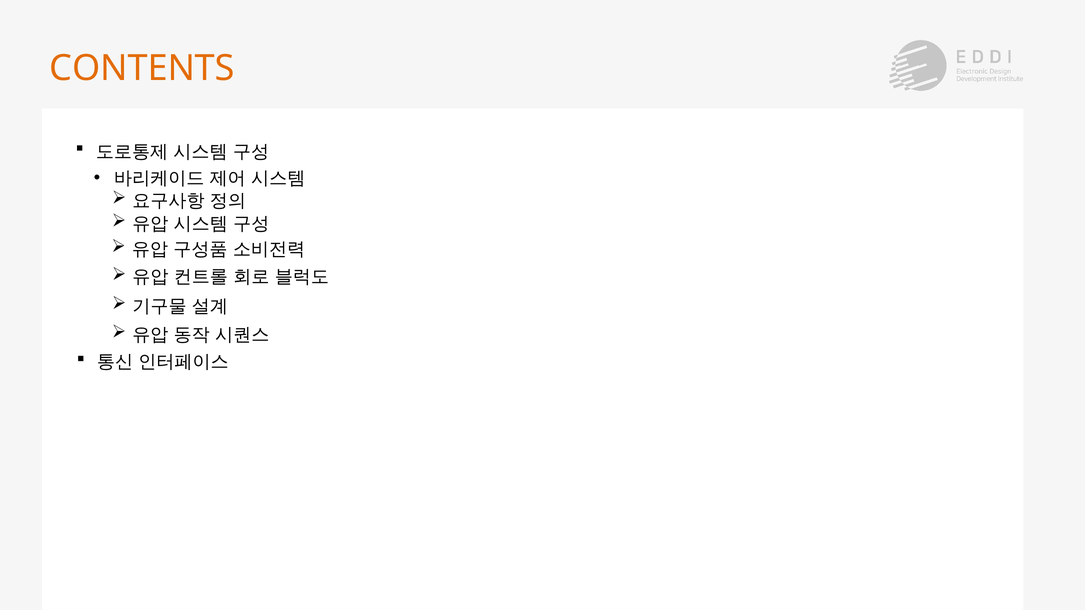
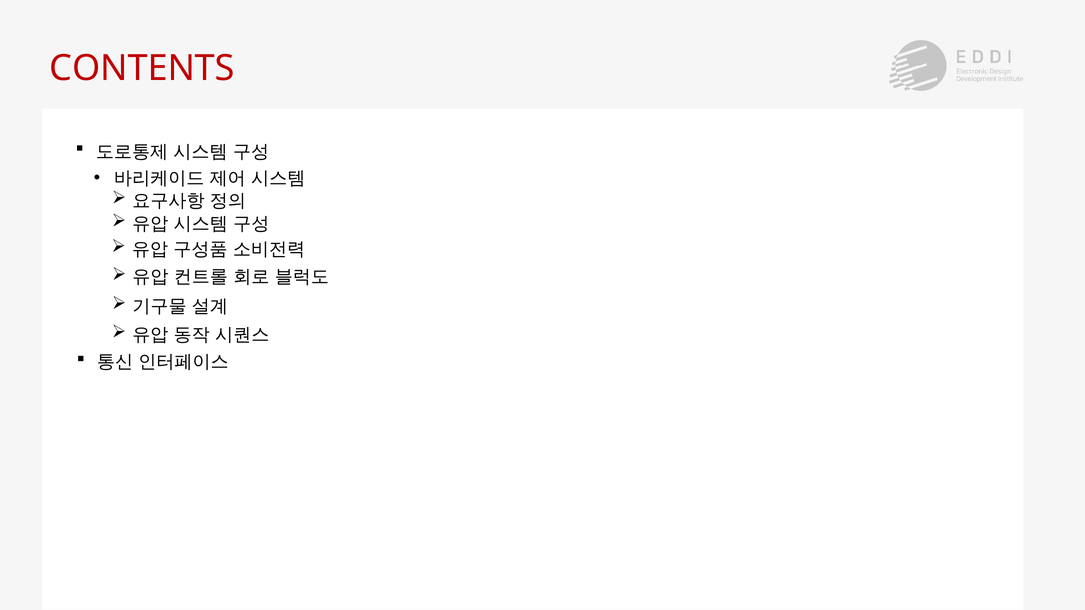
CONTENTS colour: orange -> red
